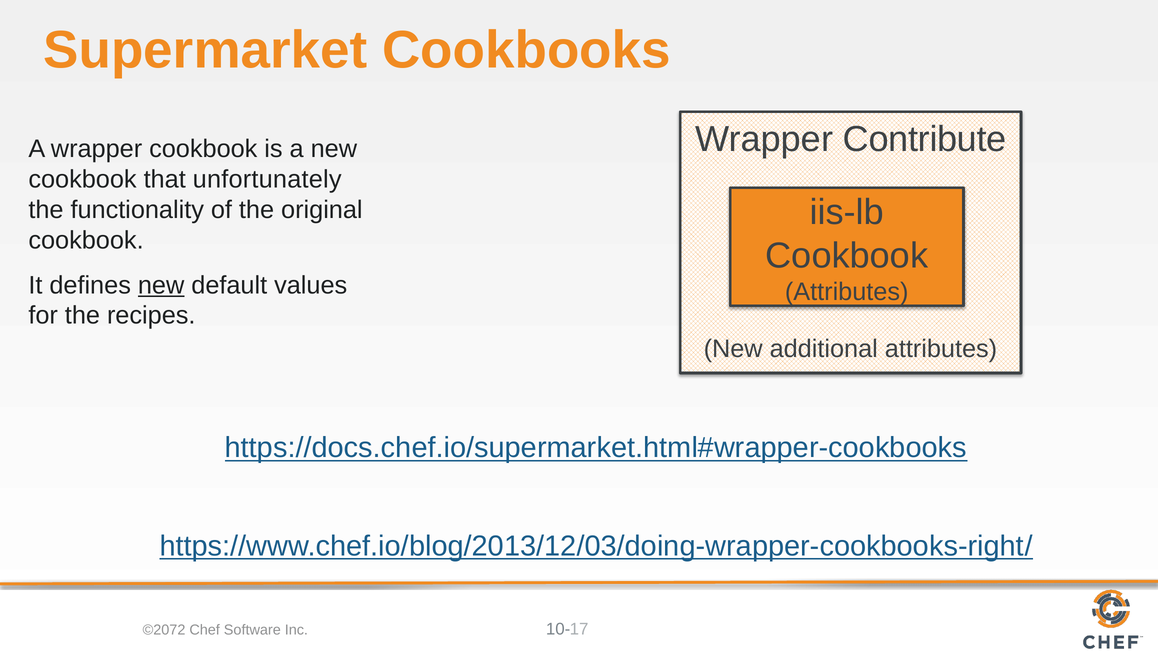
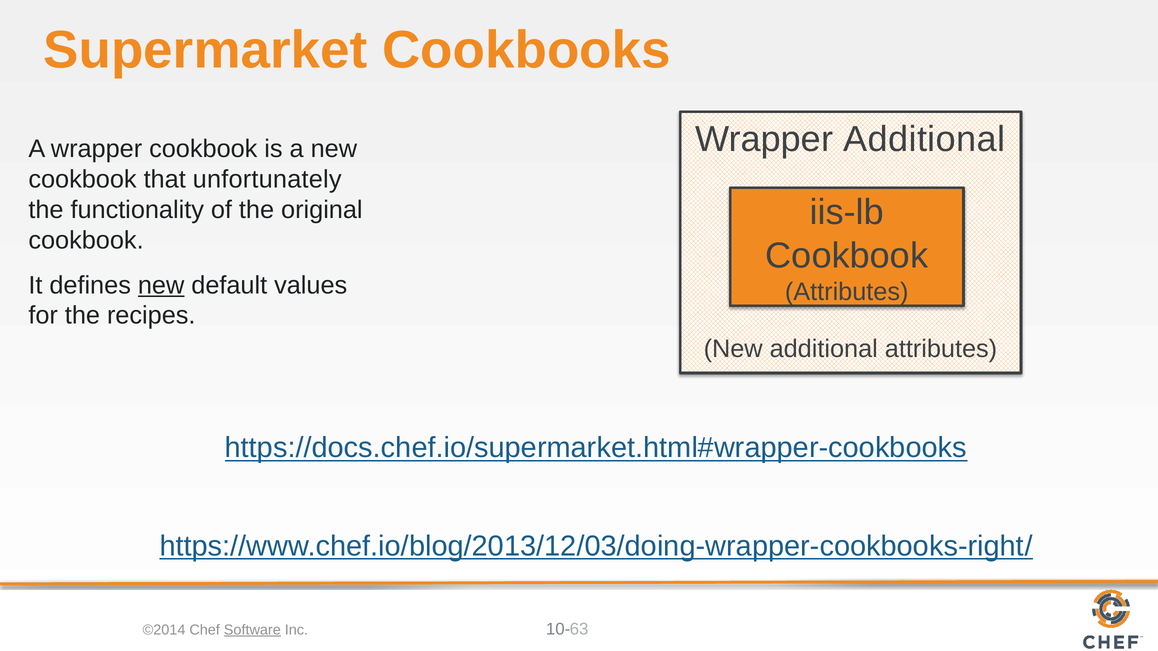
Wrapper Contribute: Contribute -> Additional
©2072: ©2072 -> ©2014
Software underline: none -> present
17: 17 -> 63
